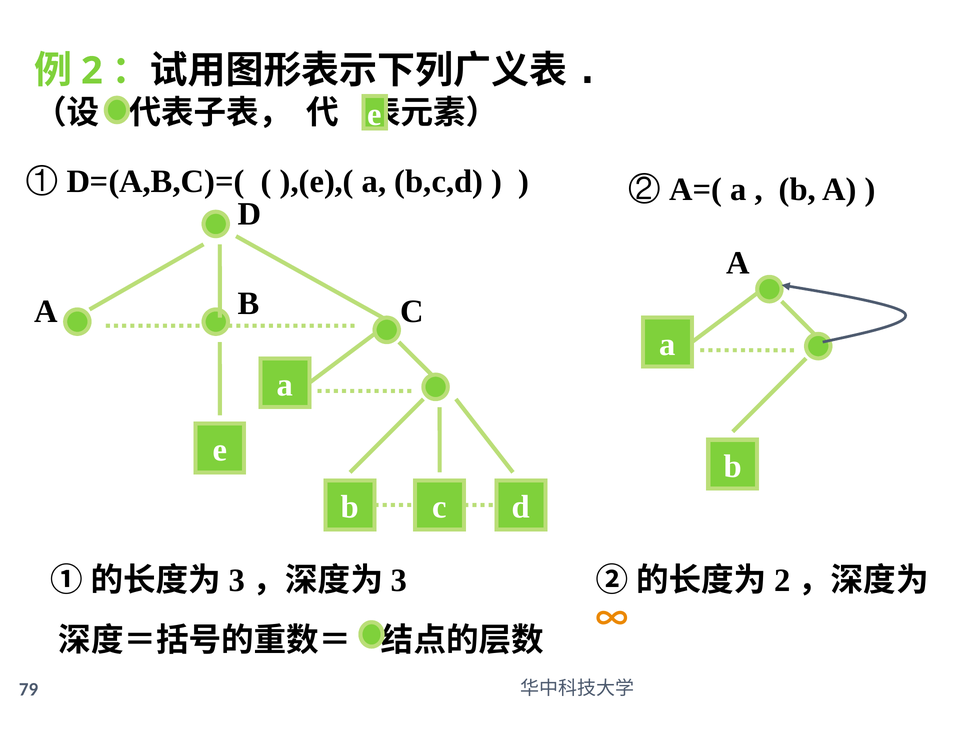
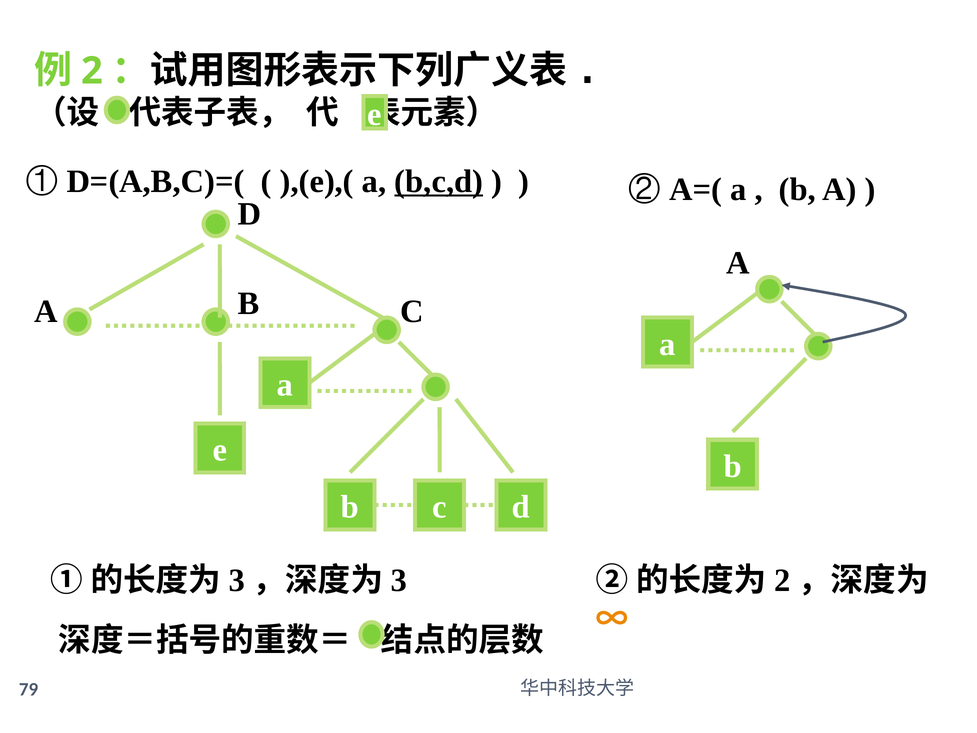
b,c,d underline: none -> present
